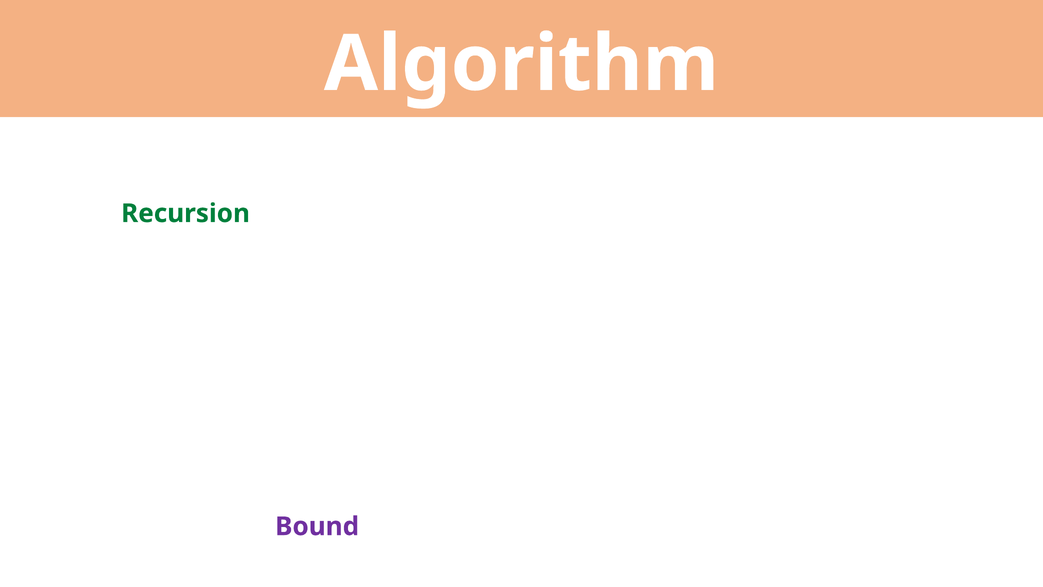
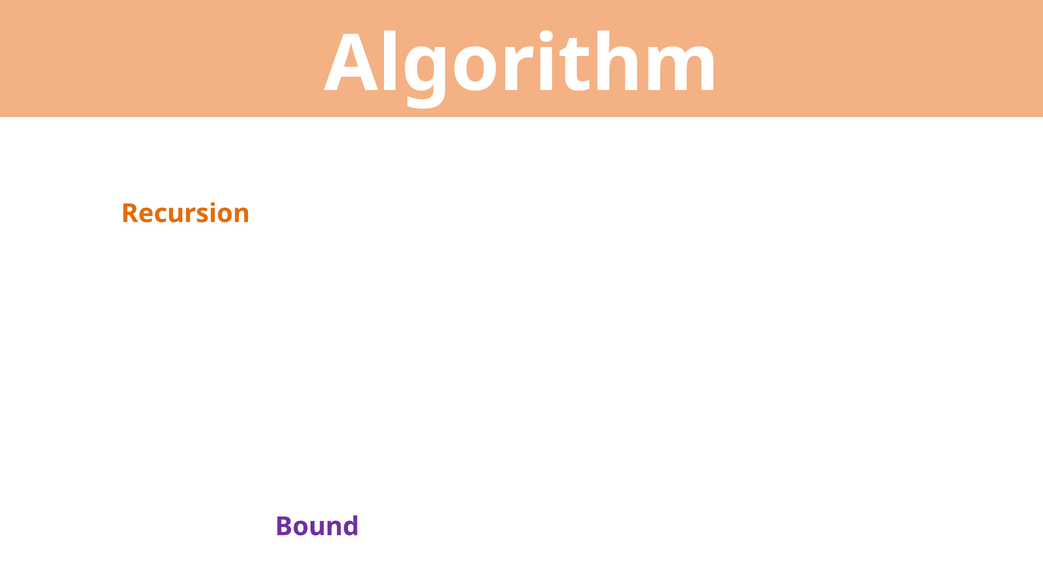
Recursion colour: green -> orange
